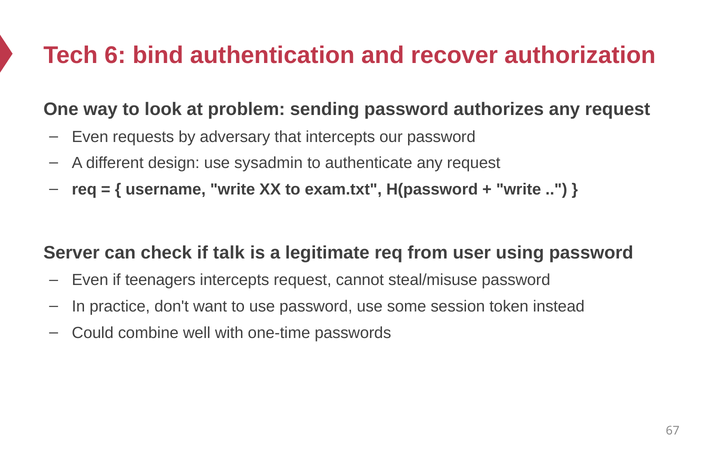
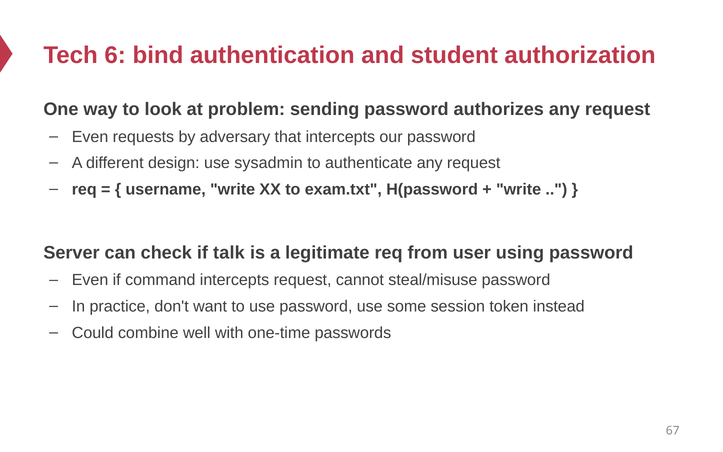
recover: recover -> student
teenagers: teenagers -> command
